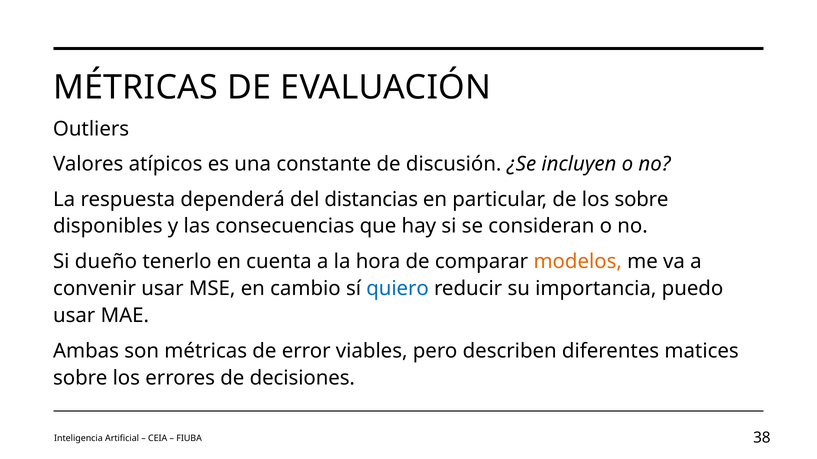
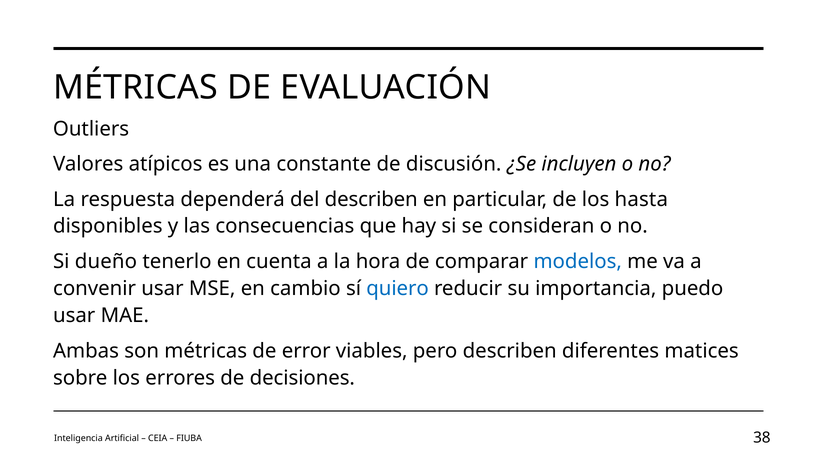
del distancias: distancias -> describen
los sobre: sobre -> hasta
modelos colour: orange -> blue
